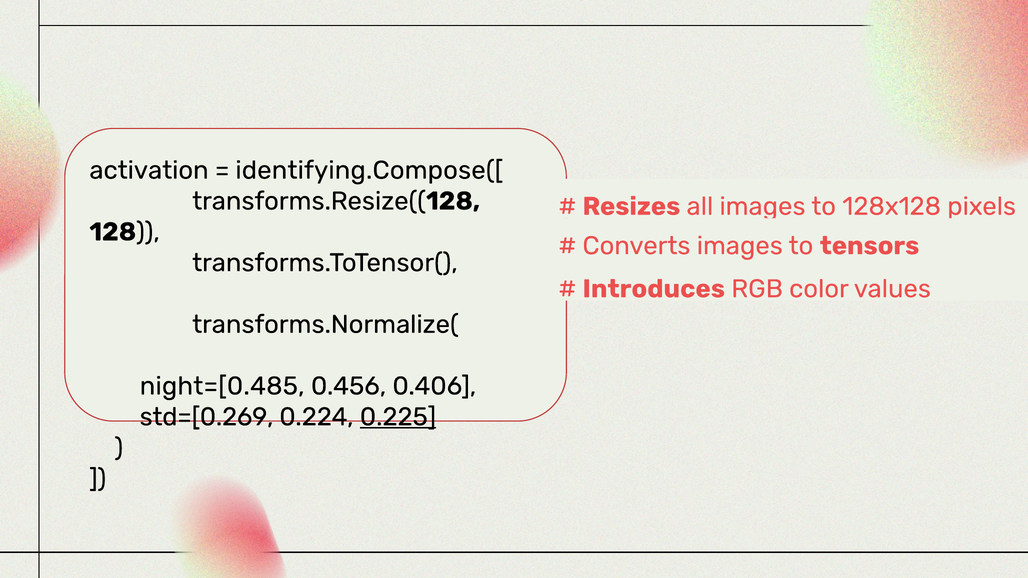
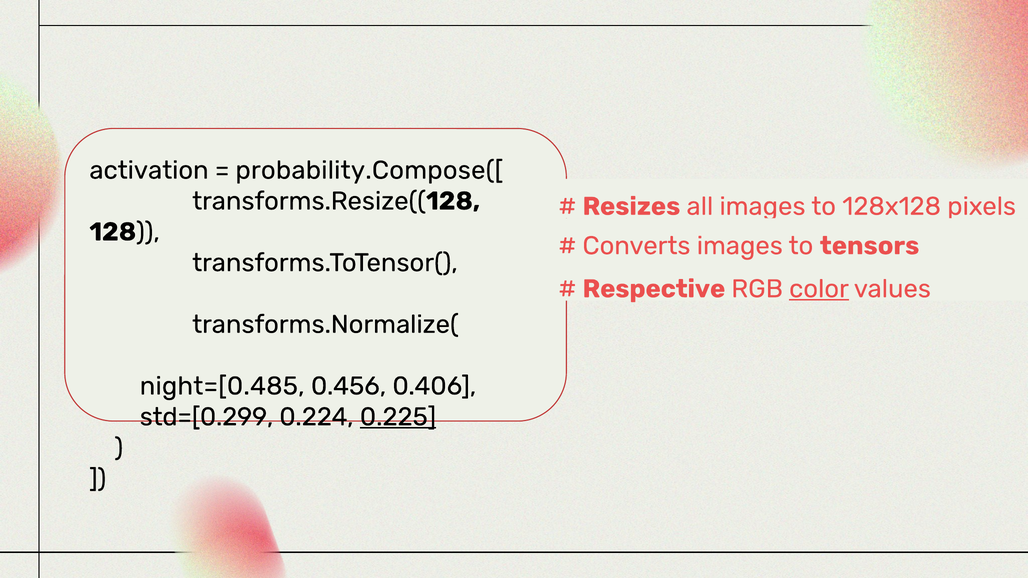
identifying.Compose([: identifying.Compose([ -> probability.Compose([
Introduces: Introduces -> Respective
color underline: none -> present
std=[0.269: std=[0.269 -> std=[0.299
